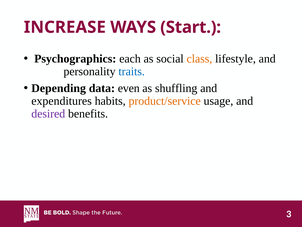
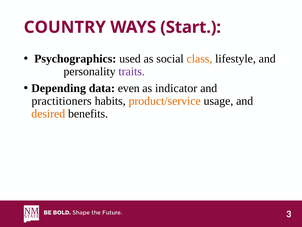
INCREASE: INCREASE -> COUNTRY
each: each -> used
traits colour: blue -> purple
shuffling: shuffling -> indicator
expenditures: expenditures -> practitioners
desired colour: purple -> orange
